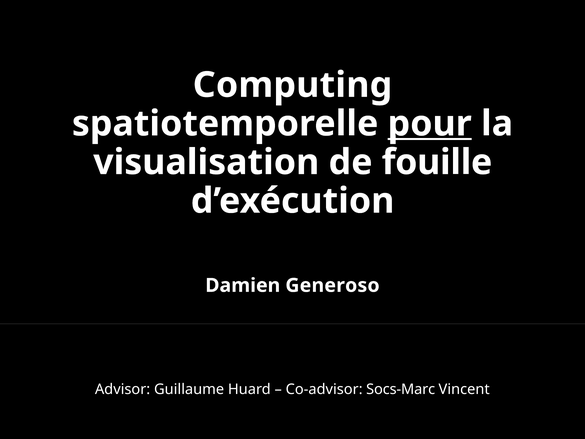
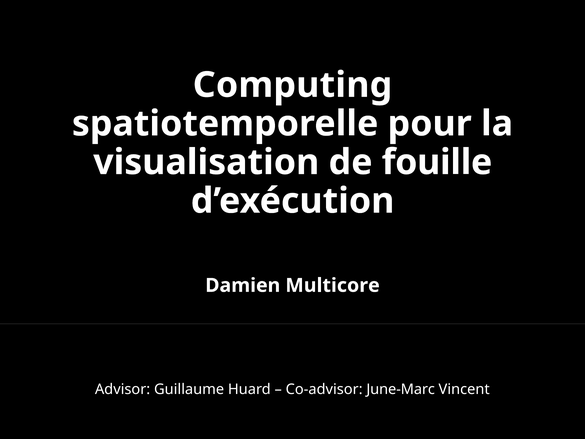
pour underline: present -> none
Generoso: Generoso -> Multicore
Socs-Marc: Socs-Marc -> June-Marc
